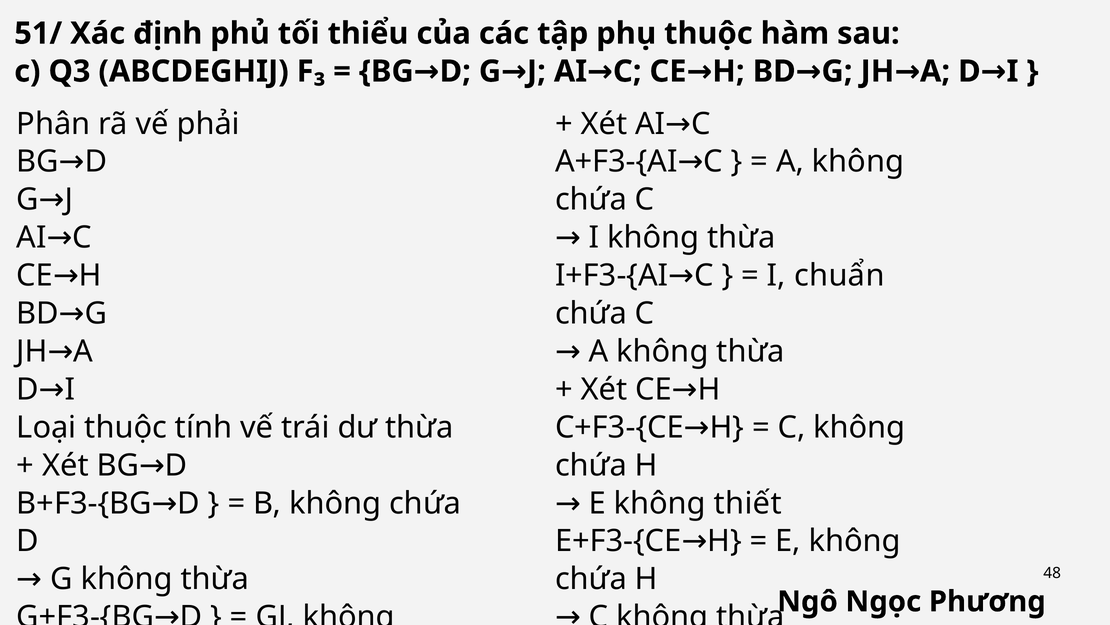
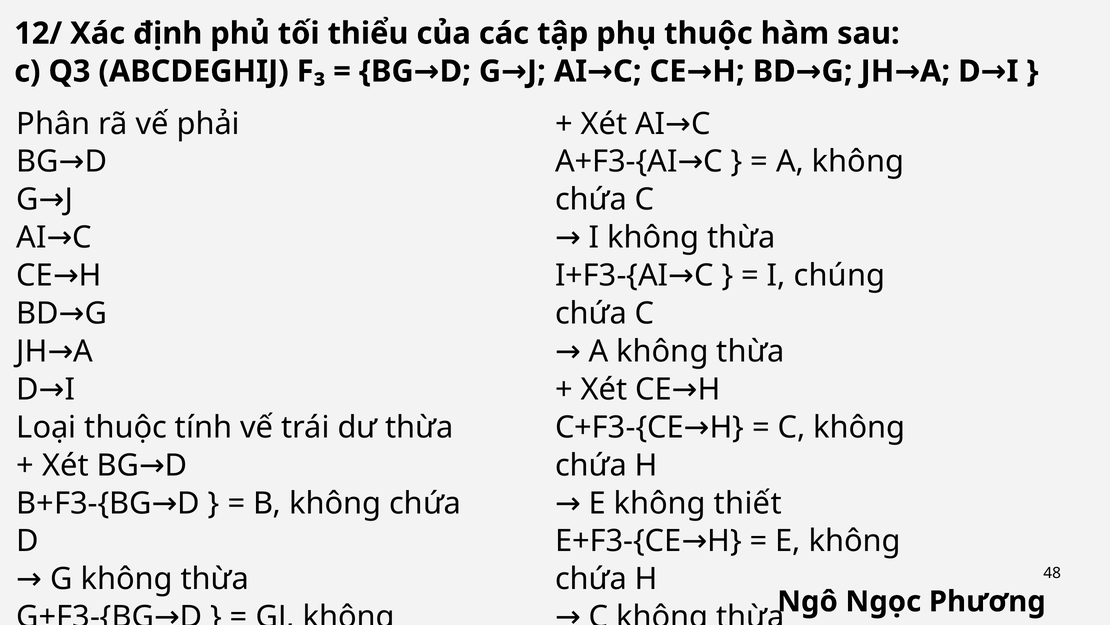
51/: 51/ -> 12/
chuẩn: chuẩn -> chúng
